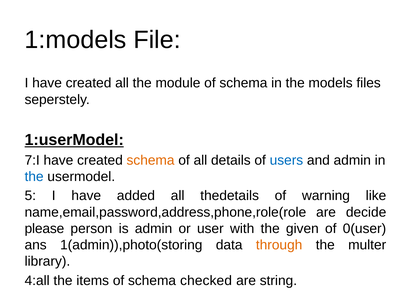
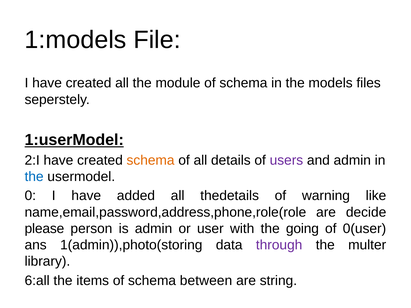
7:I: 7:I -> 2:I
users colour: blue -> purple
5: 5 -> 0
given: given -> going
through colour: orange -> purple
4:all: 4:all -> 6:all
checked: checked -> between
